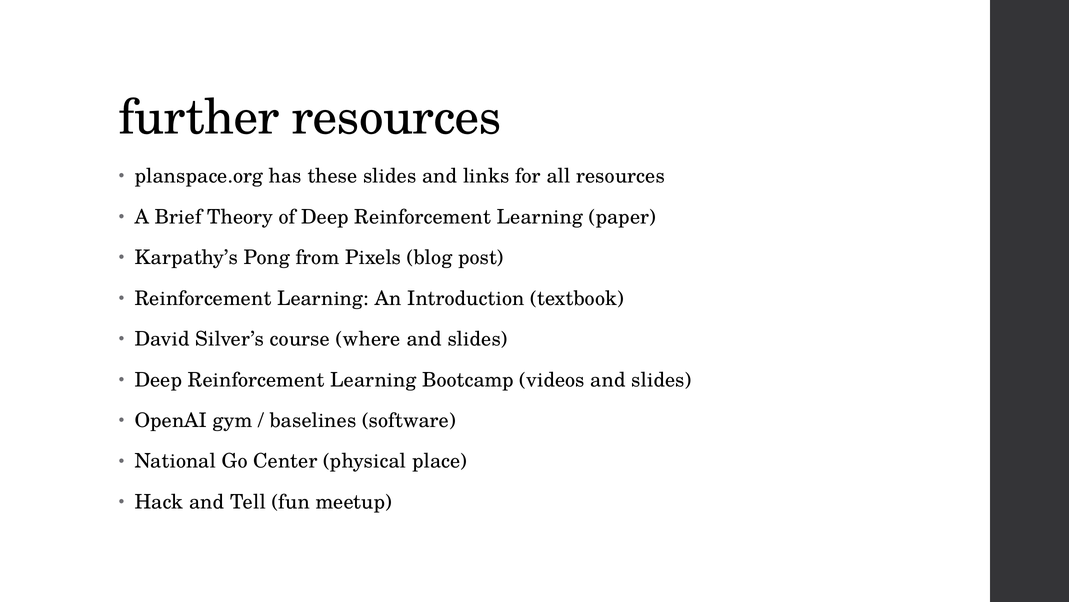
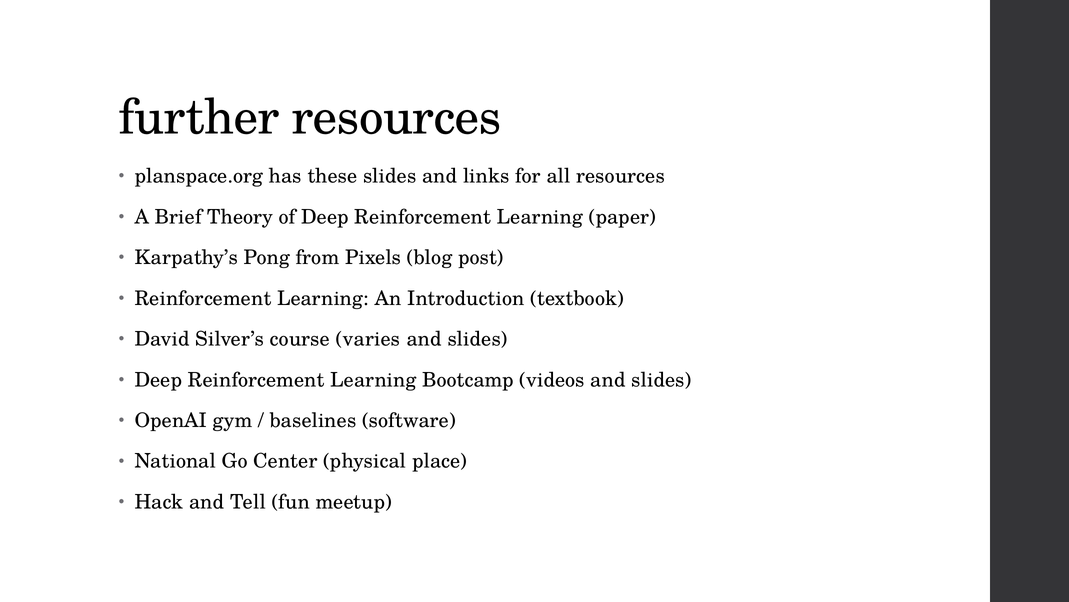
where: where -> varies
